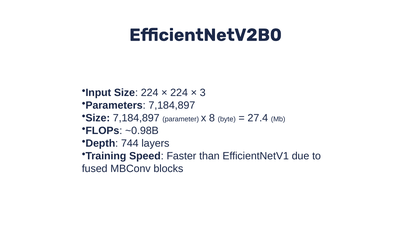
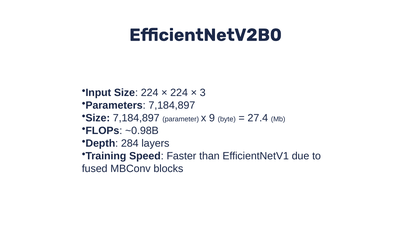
8: 8 -> 9
744: 744 -> 284
